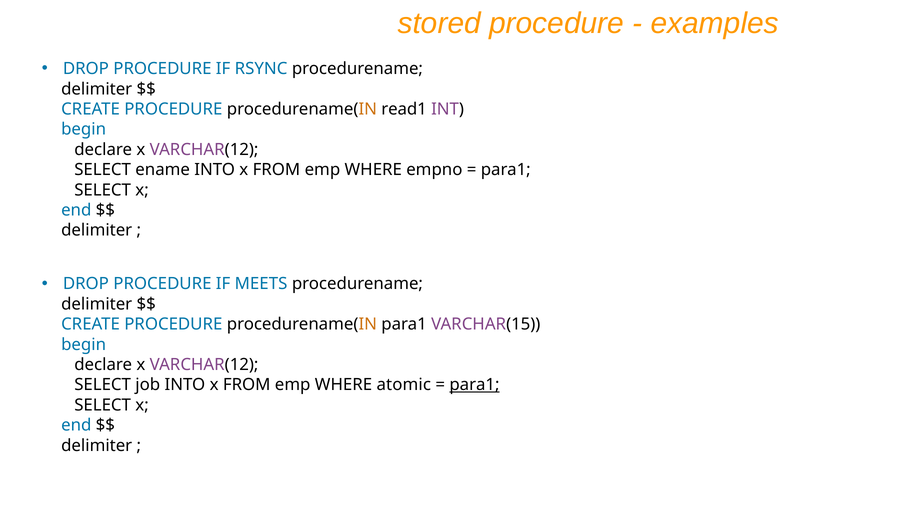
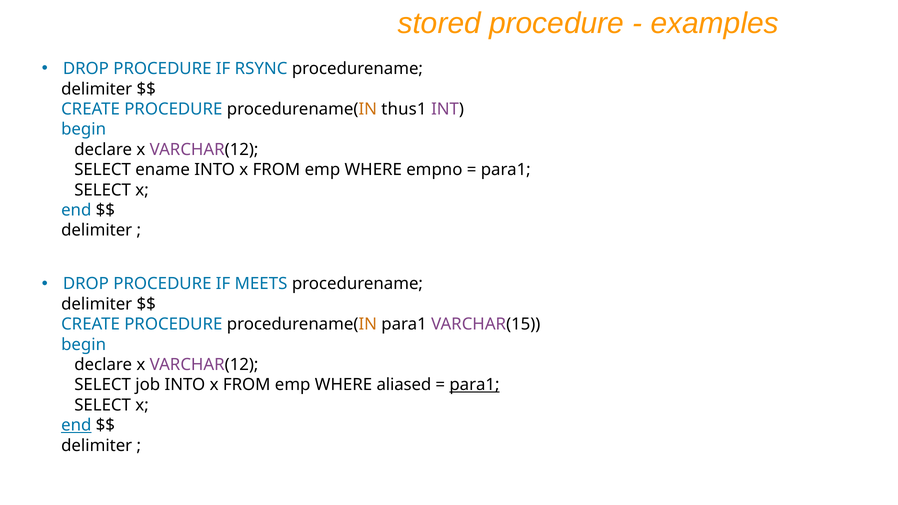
read1: read1 -> thus1
atomic: atomic -> aliased
end at (76, 425) underline: none -> present
